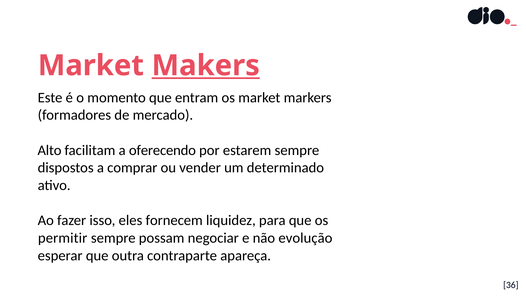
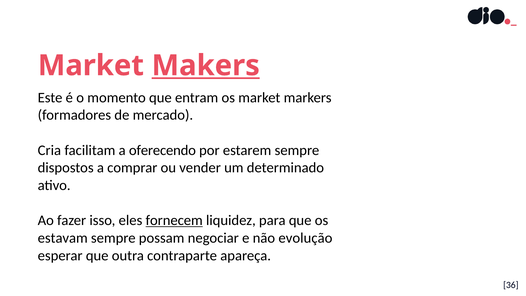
Alto: Alto -> Cria
fornecem underline: none -> present
permitir: permitir -> estavam
